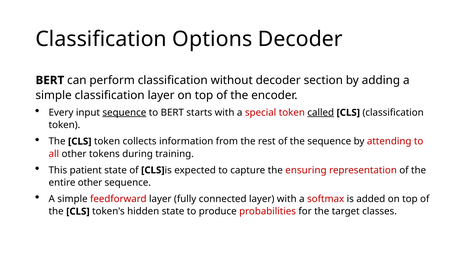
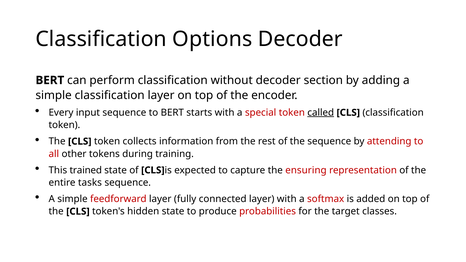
sequence at (124, 113) underline: present -> none
patient: patient -> trained
entire other: other -> tasks
